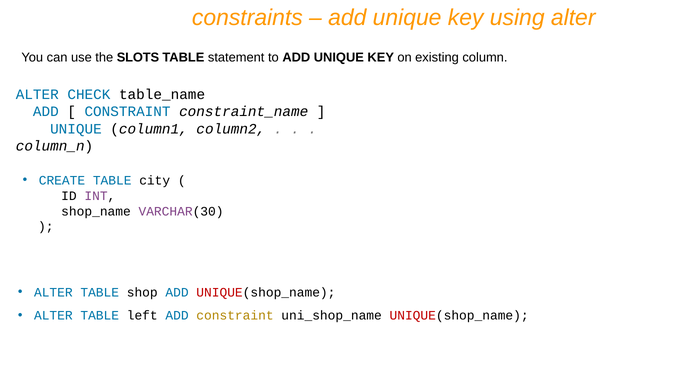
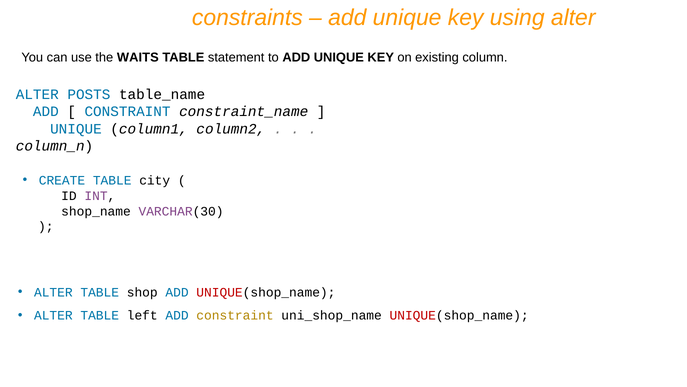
SLOTS: SLOTS -> WAITS
CHECK: CHECK -> POSTS
